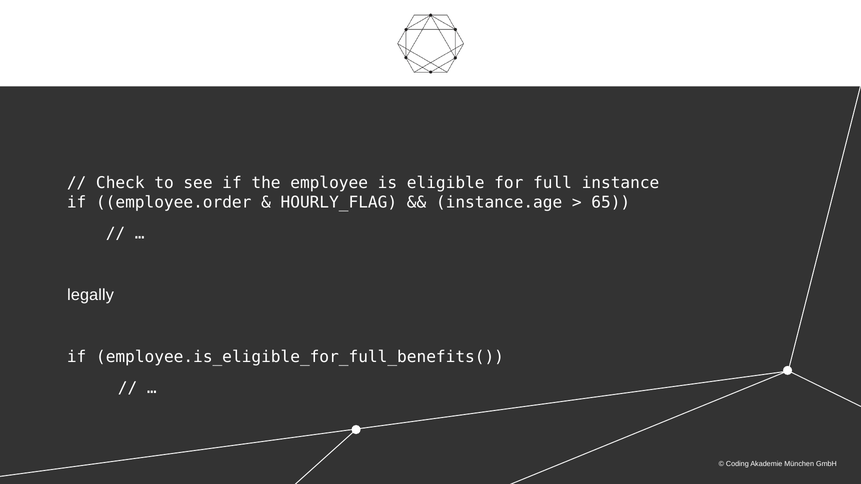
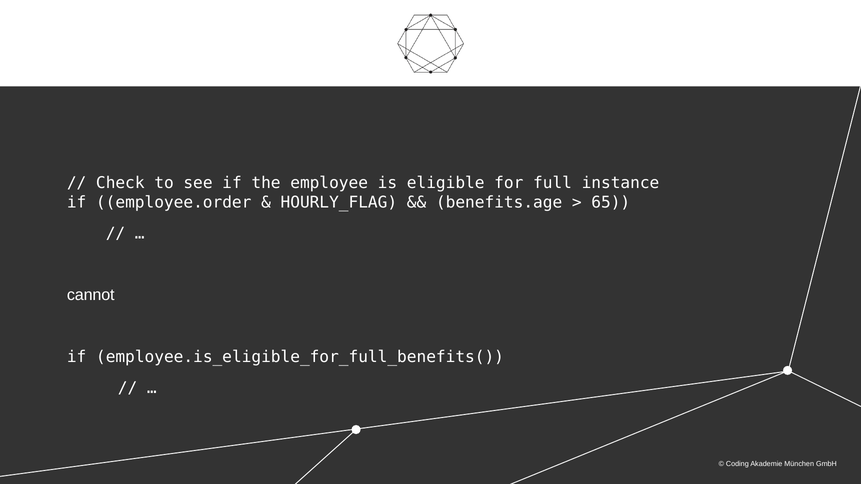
instance.age: instance.age -> benefits.age
legally: legally -> cannot
